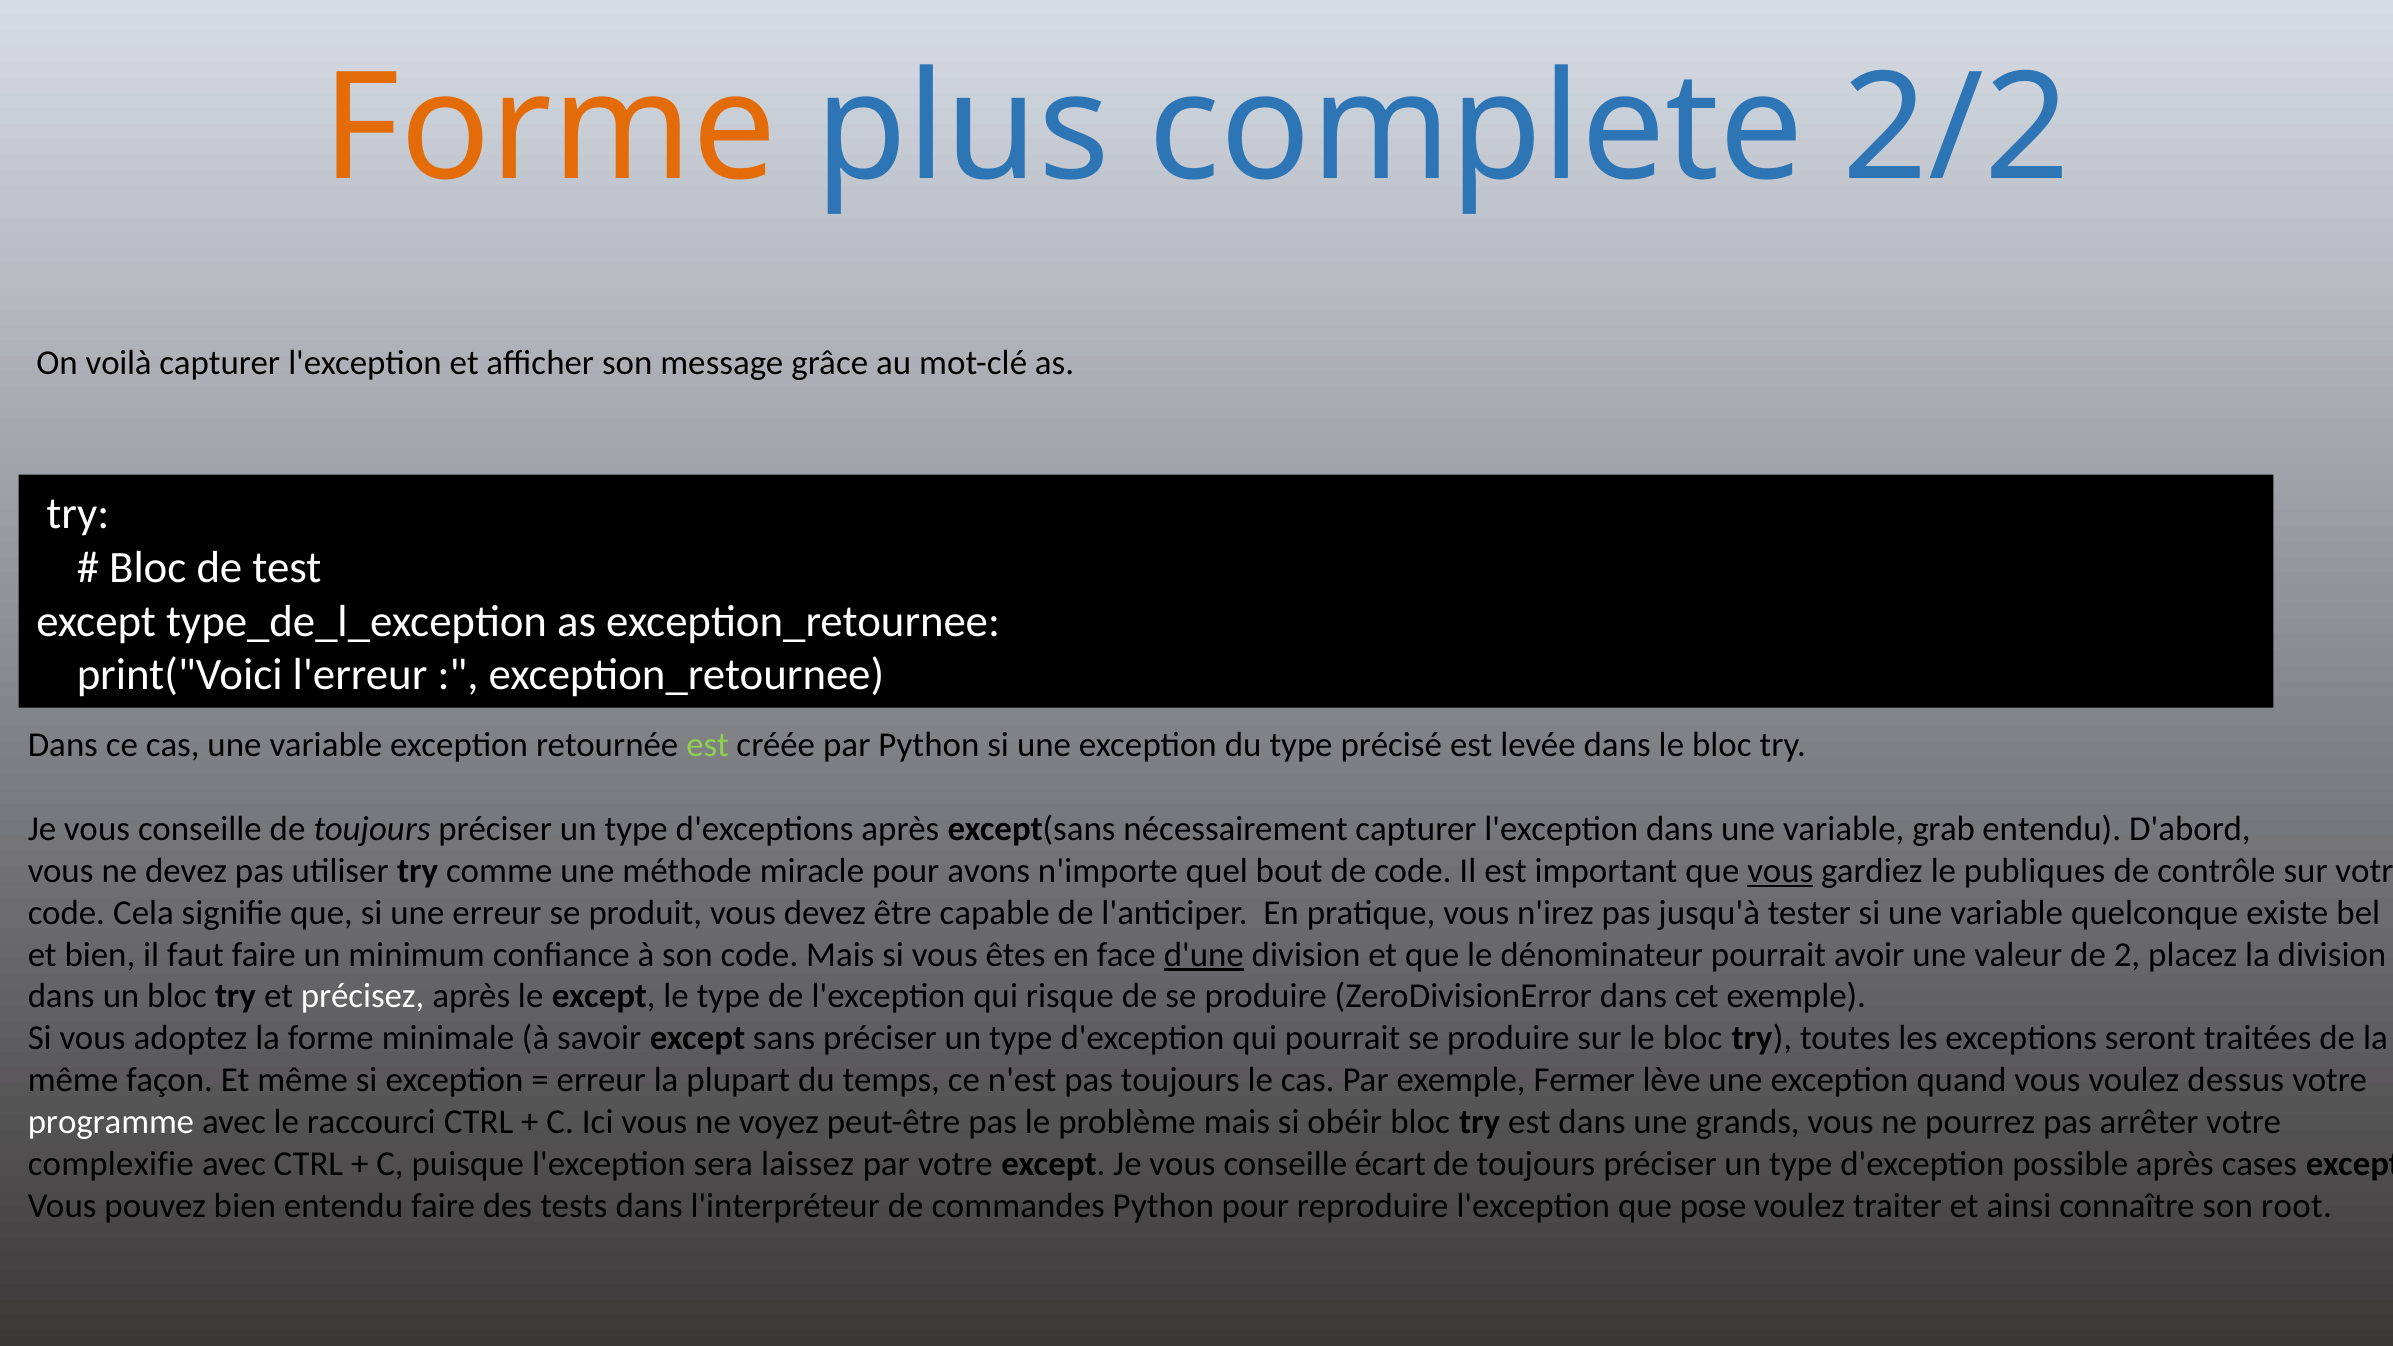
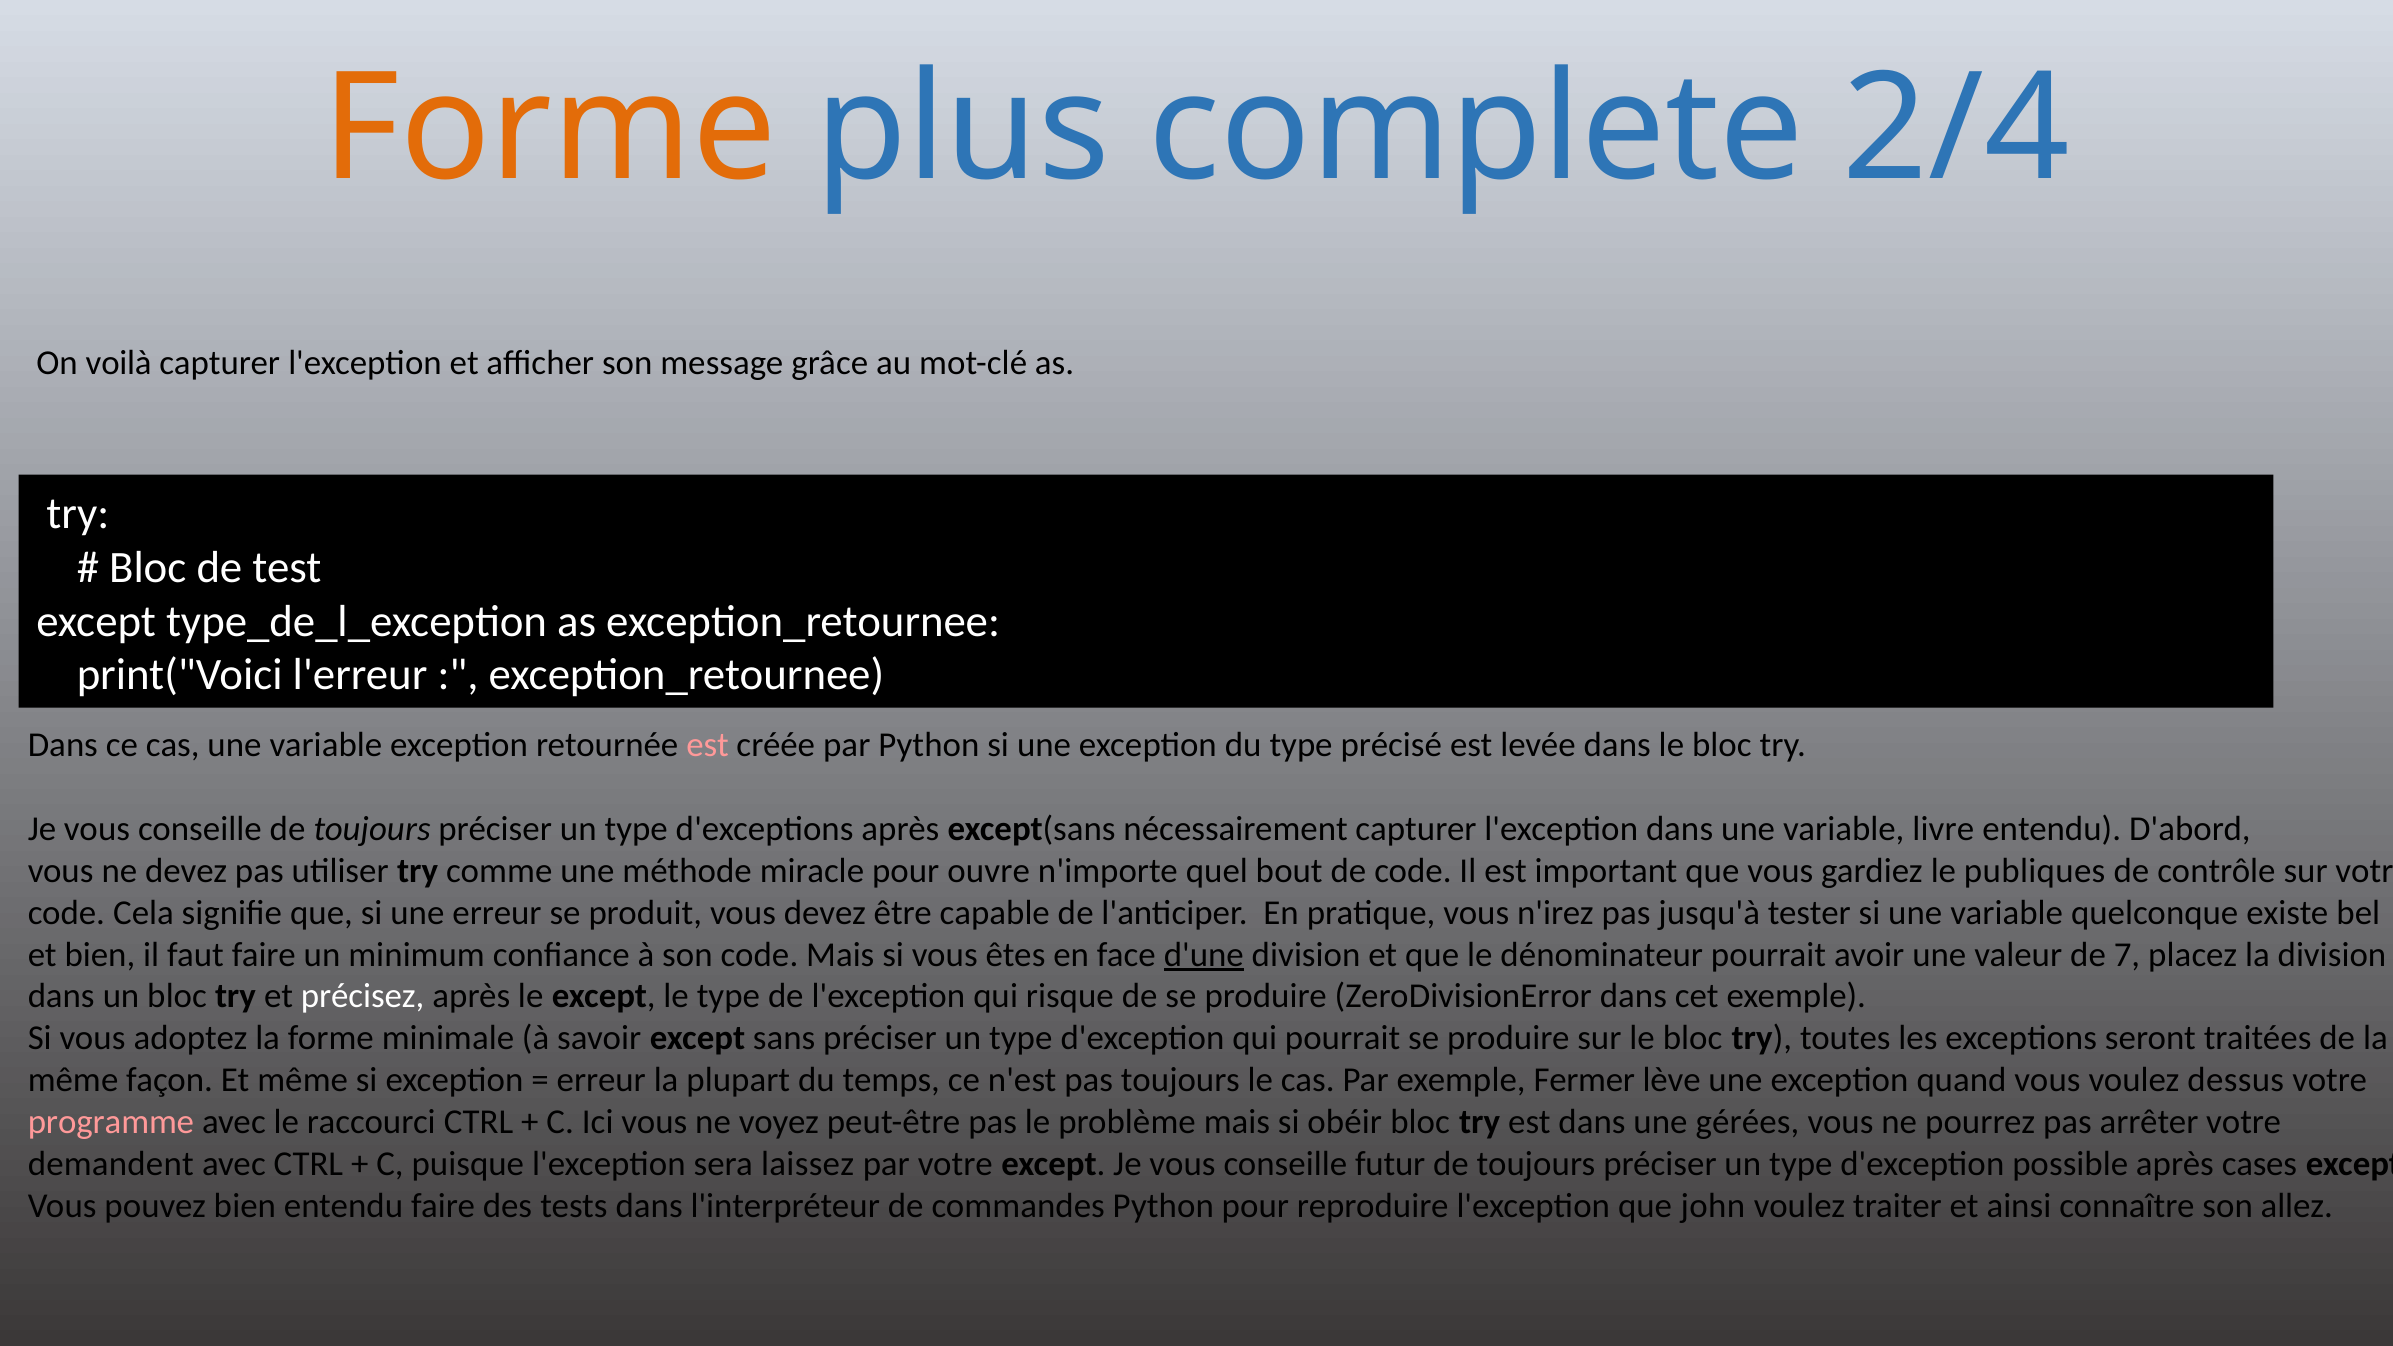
2/2: 2/2 -> 2/4
est at (708, 745) colour: light green -> pink
grab: grab -> livre
avons: avons -> ouvre
vous at (1780, 871) underline: present -> none
2: 2 -> 7
programme colour: white -> pink
grands: grands -> gérées
complexifie: complexifie -> demandent
écart: écart -> futur
pose: pose -> john
root: root -> allez
